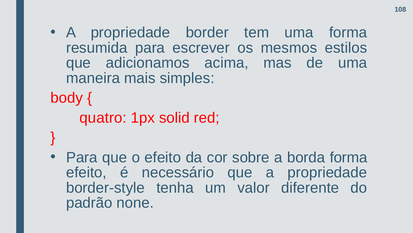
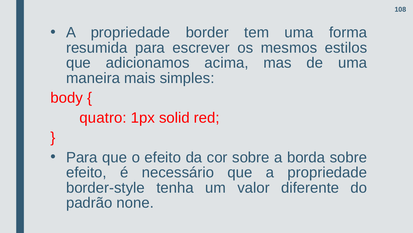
borda forma: forma -> sobre
